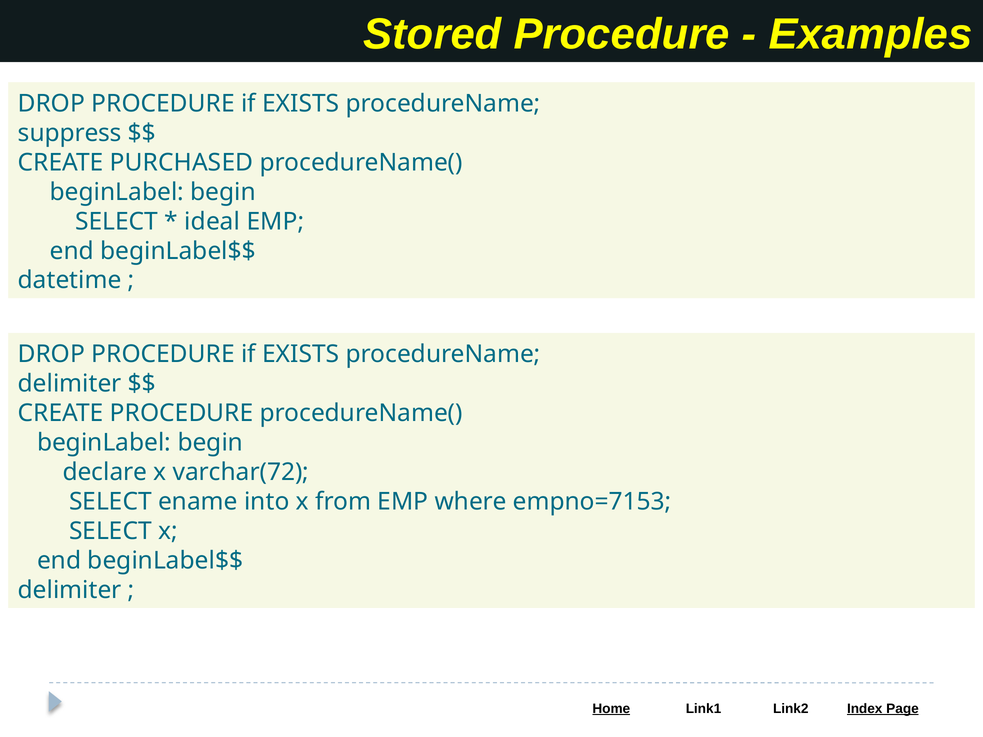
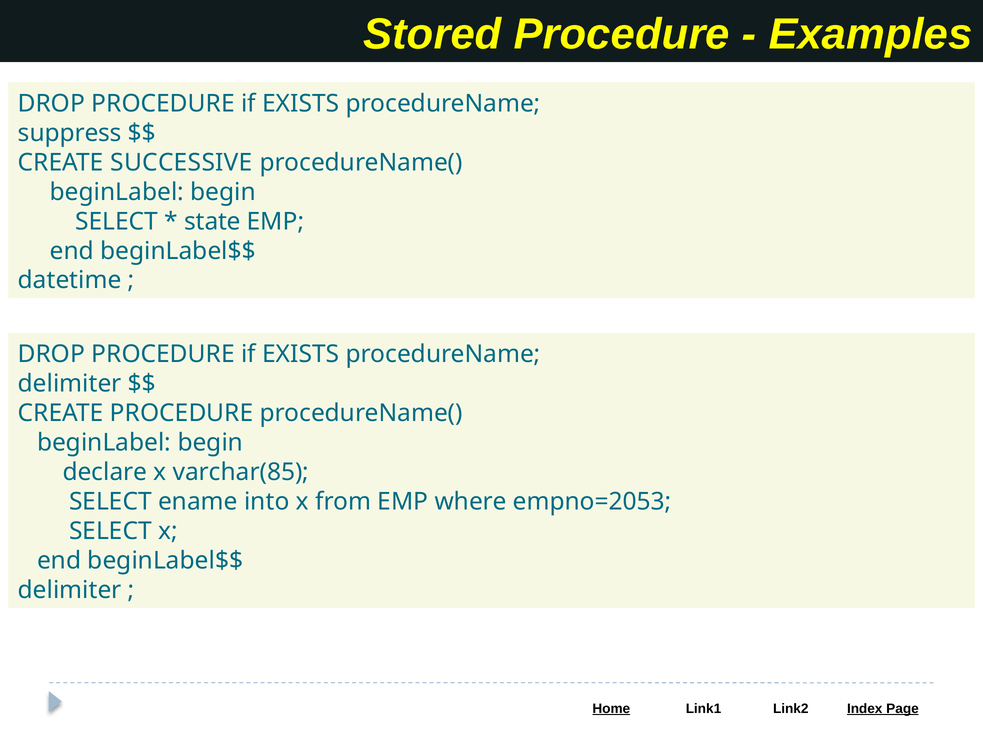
PURCHASED: PURCHASED -> SUCCESSIVE
ideal: ideal -> state
varchar(72: varchar(72 -> varchar(85
empno=7153: empno=7153 -> empno=2053
